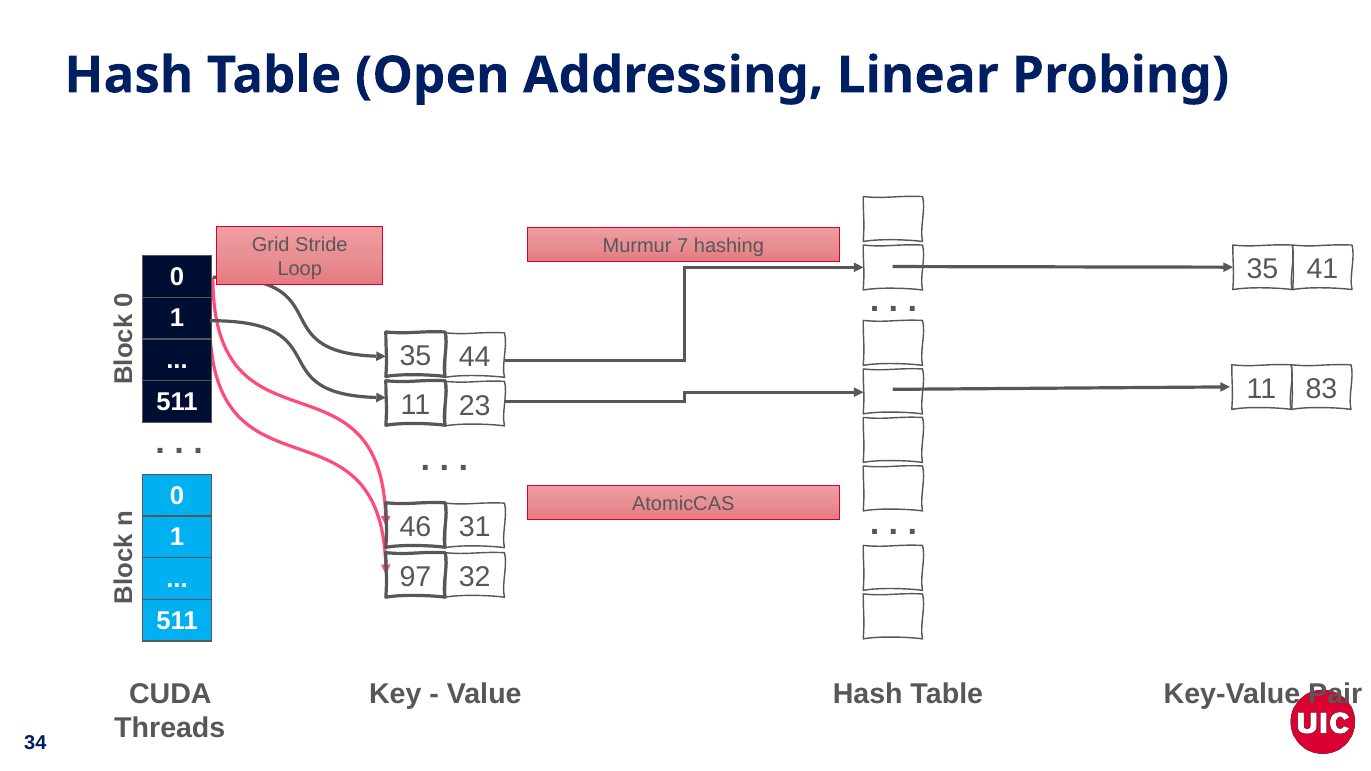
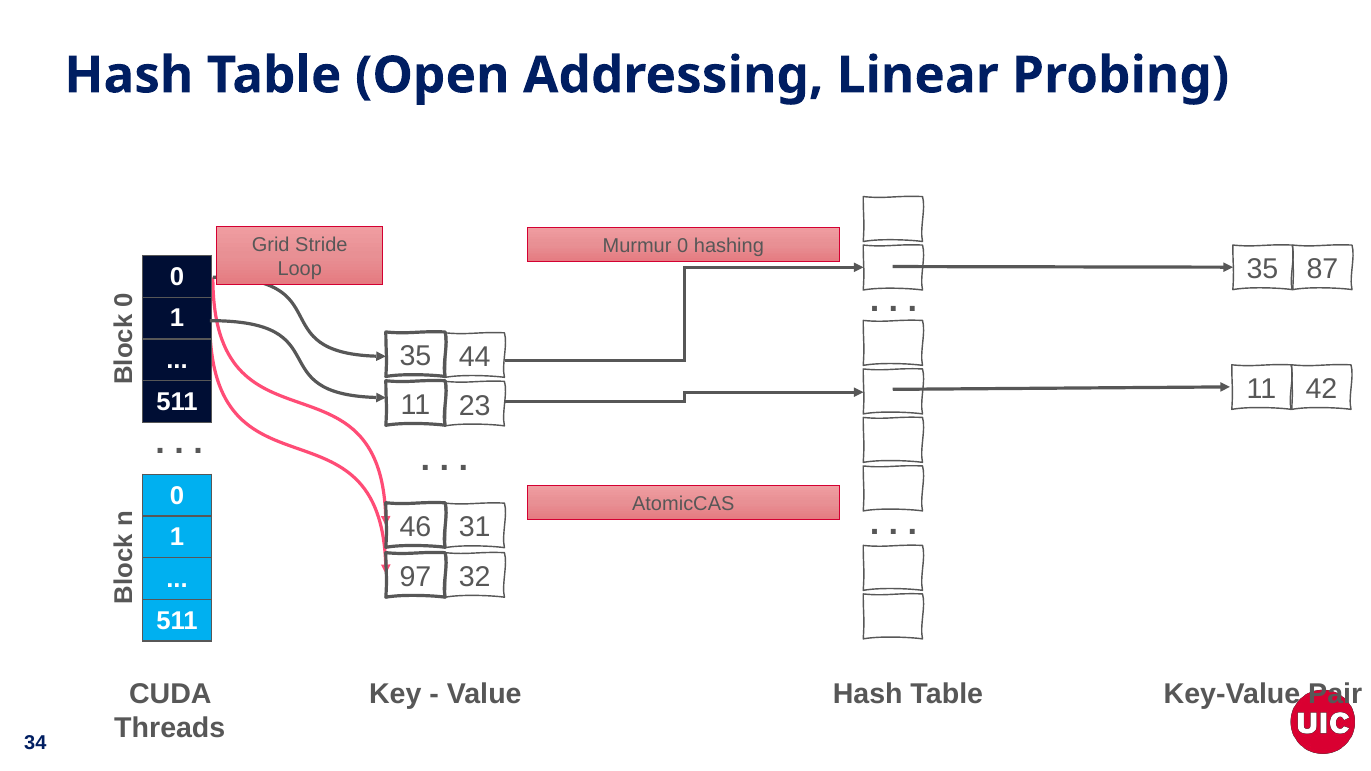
Murmur 7: 7 -> 0
41: 41 -> 87
83: 83 -> 42
